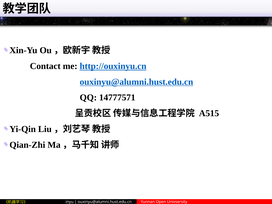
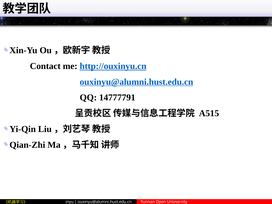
14777571: 14777571 -> 14777791
